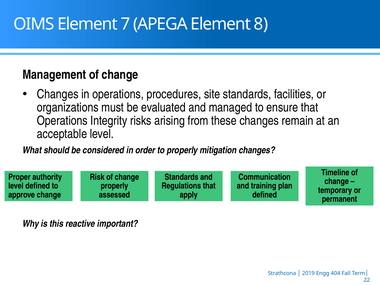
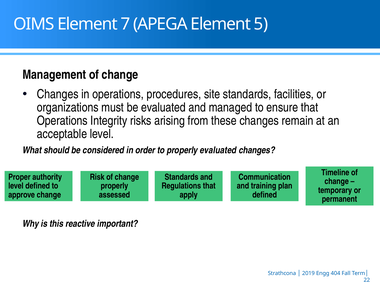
8: 8 -> 5
properly mitigation: mitigation -> evaluated
